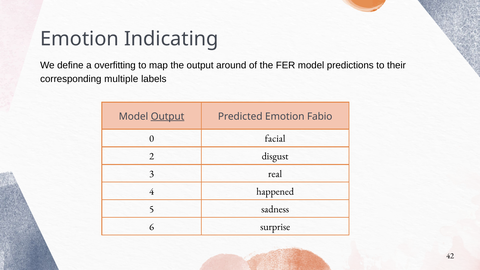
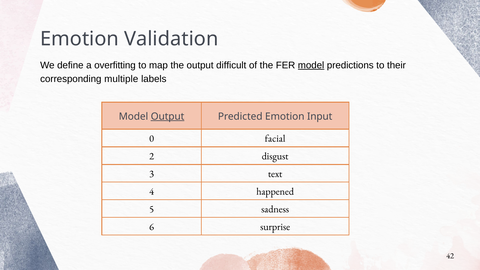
Indicating: Indicating -> Validation
around: around -> difficult
model at (311, 65) underline: none -> present
Fabio: Fabio -> Input
real: real -> text
